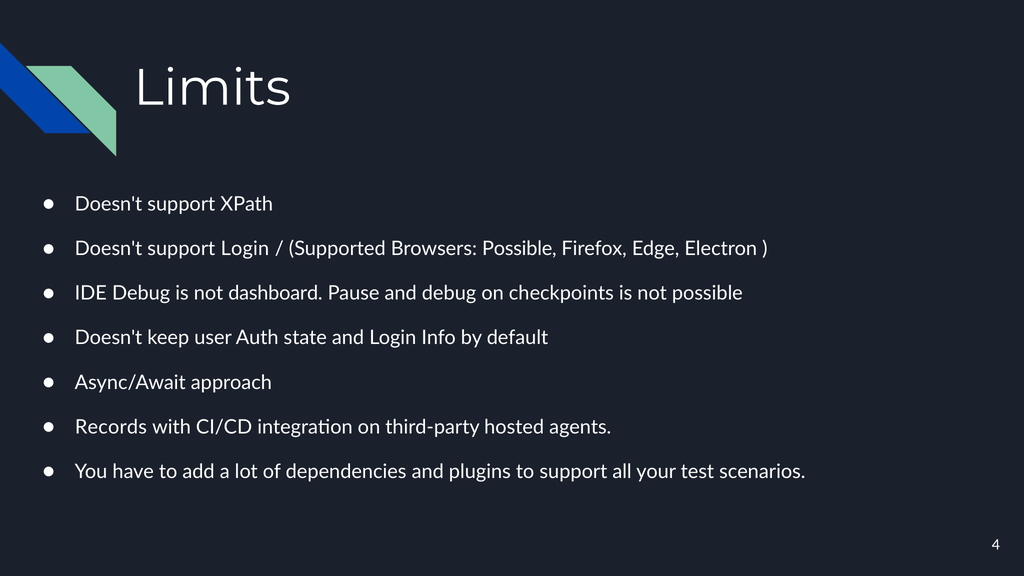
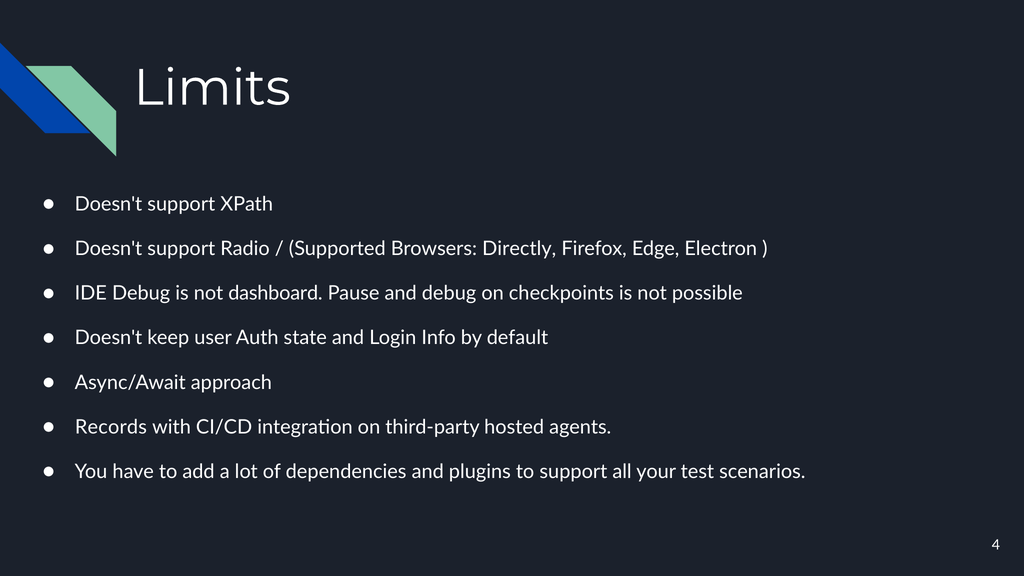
support Login: Login -> Radio
Browsers Possible: Possible -> Directly
